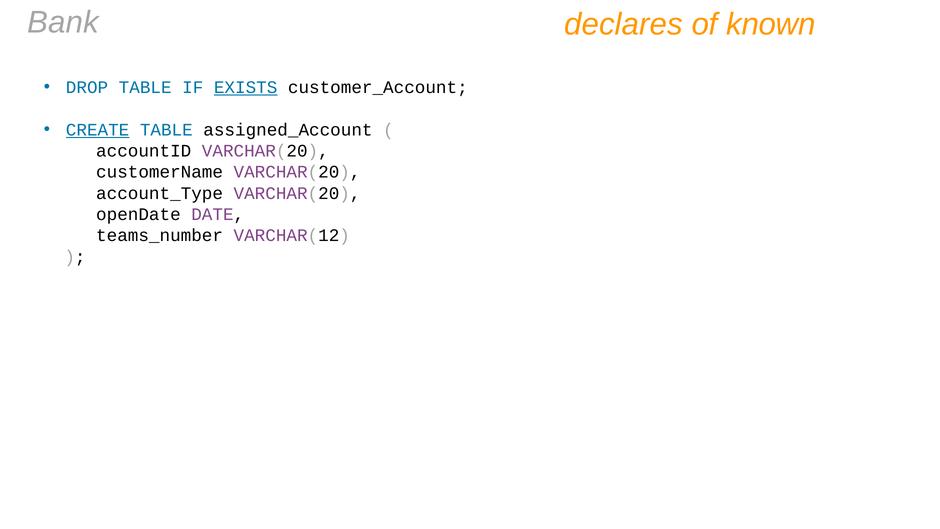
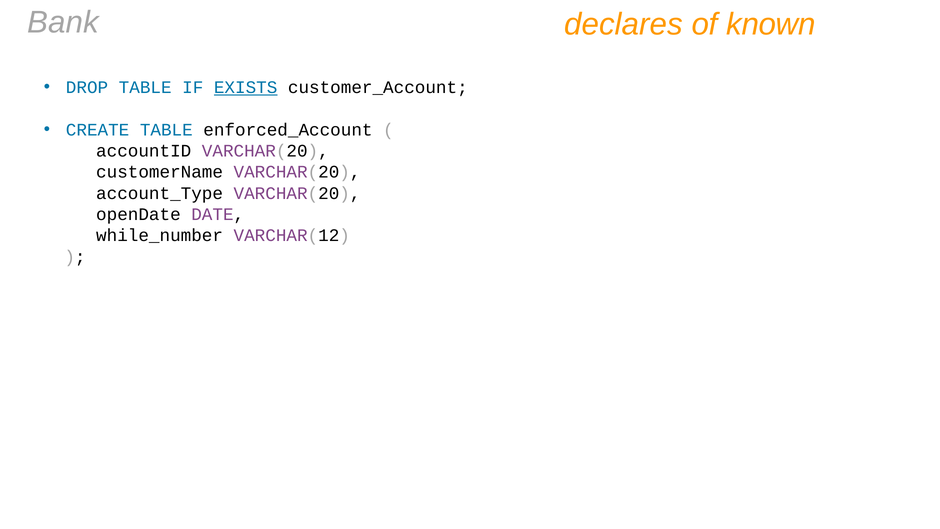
CREATE underline: present -> none
assigned_Account: assigned_Account -> enforced_Account
teams_number: teams_number -> while_number
